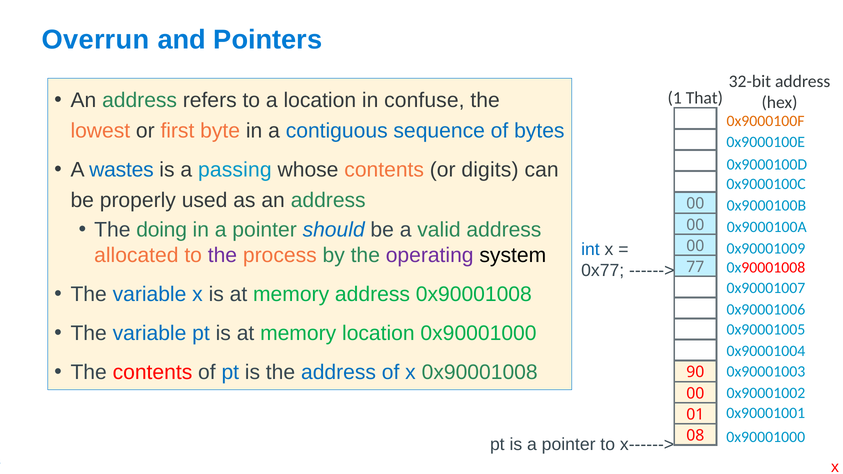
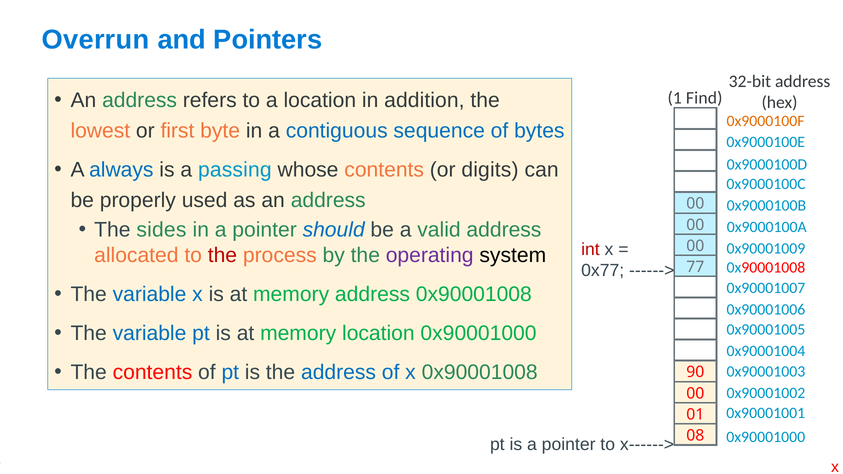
confuse: confuse -> addition
That: That -> Find
wastes: wastes -> always
doing: doing -> sides
int colour: blue -> red
the at (222, 255) colour: purple -> red
